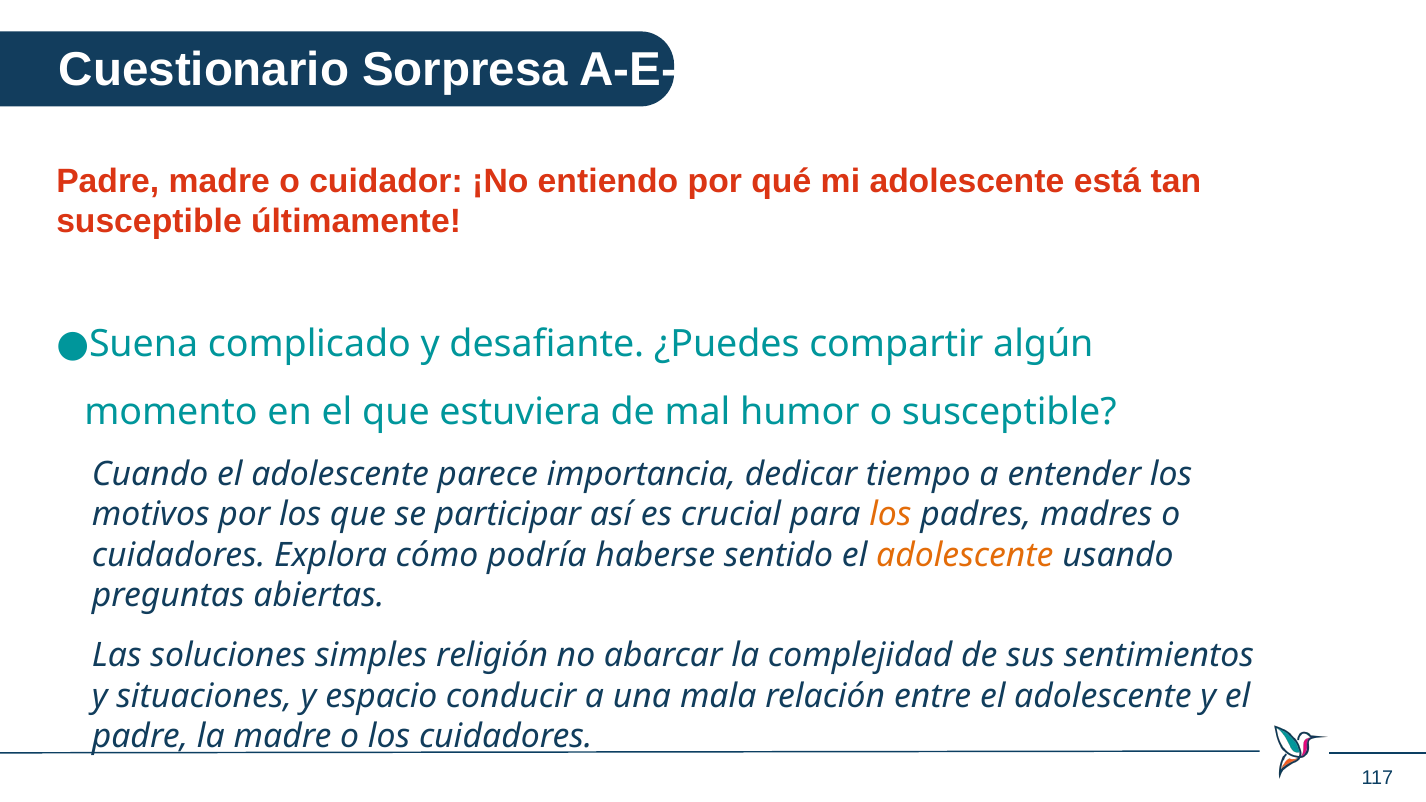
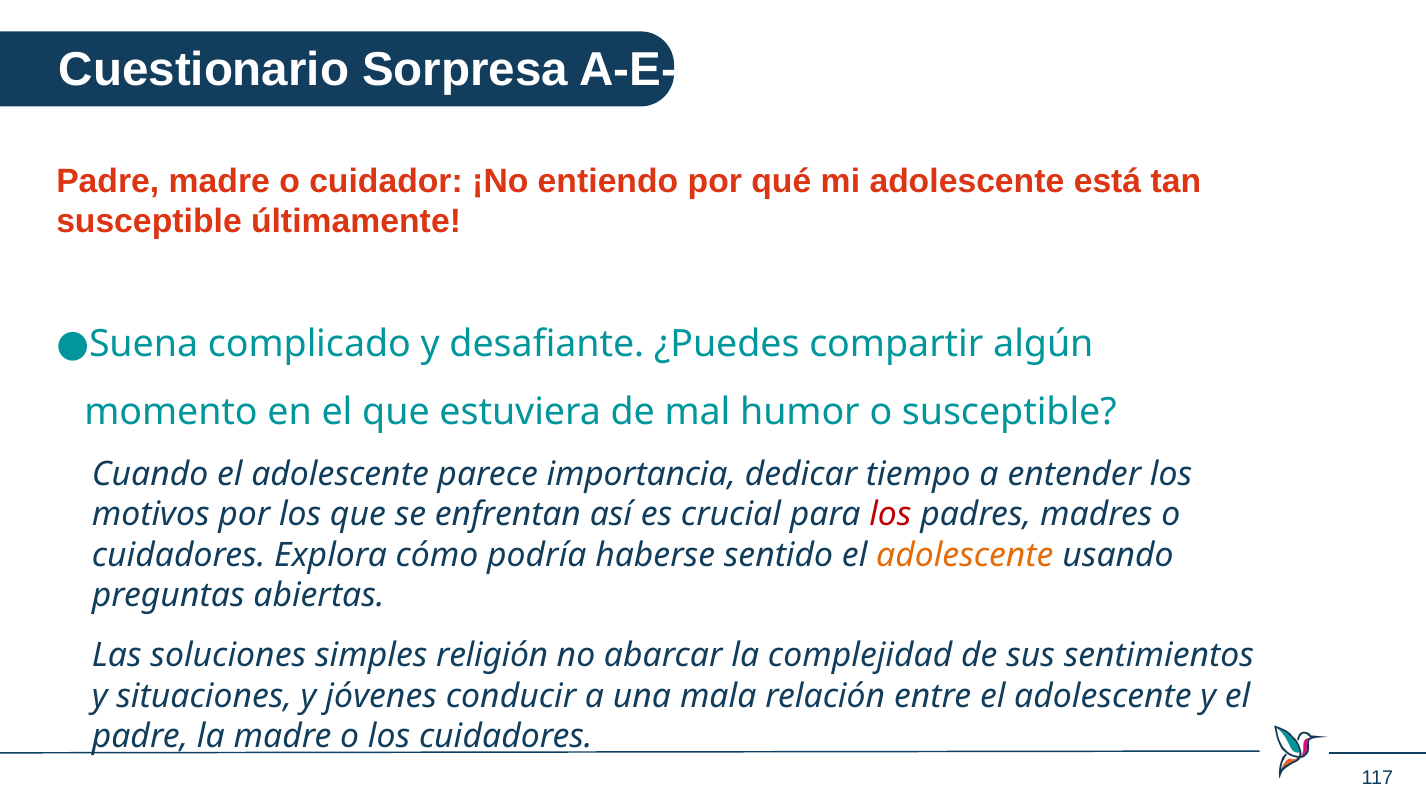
participar: participar -> enfrentan
los at (890, 515) colour: orange -> red
espacio: espacio -> jóvenes
